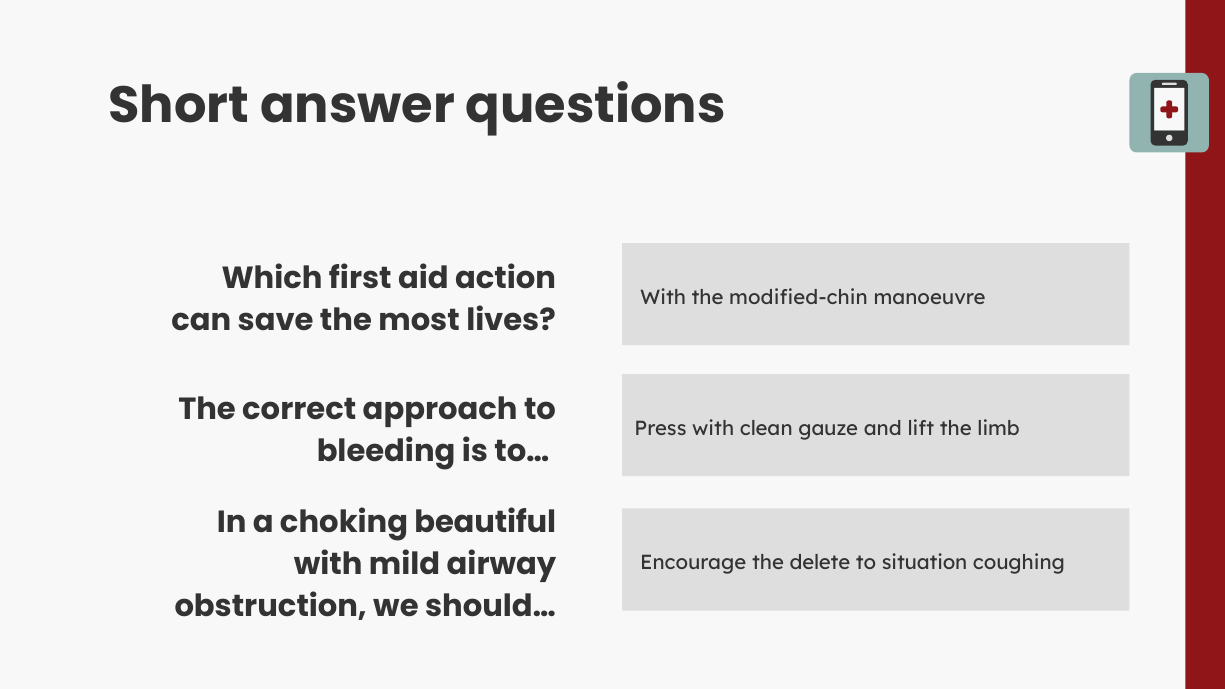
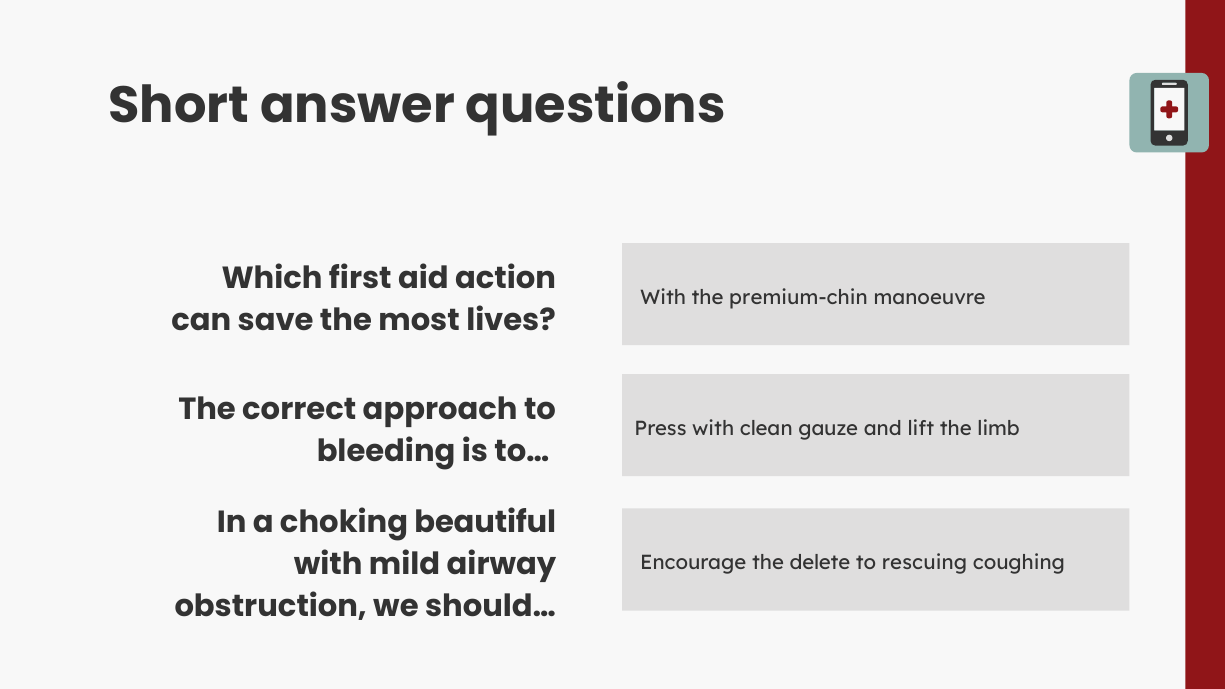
modified-chin: modified-chin -> premium-chin
situation: situation -> rescuing
